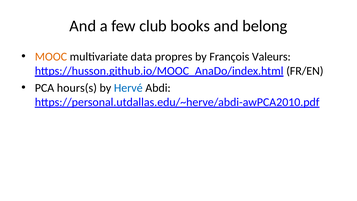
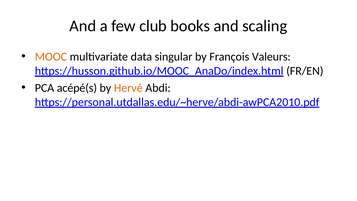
belong: belong -> scaling
propres: propres -> singular
hours(s: hours(s -> acépé(s
Hervé colour: blue -> orange
